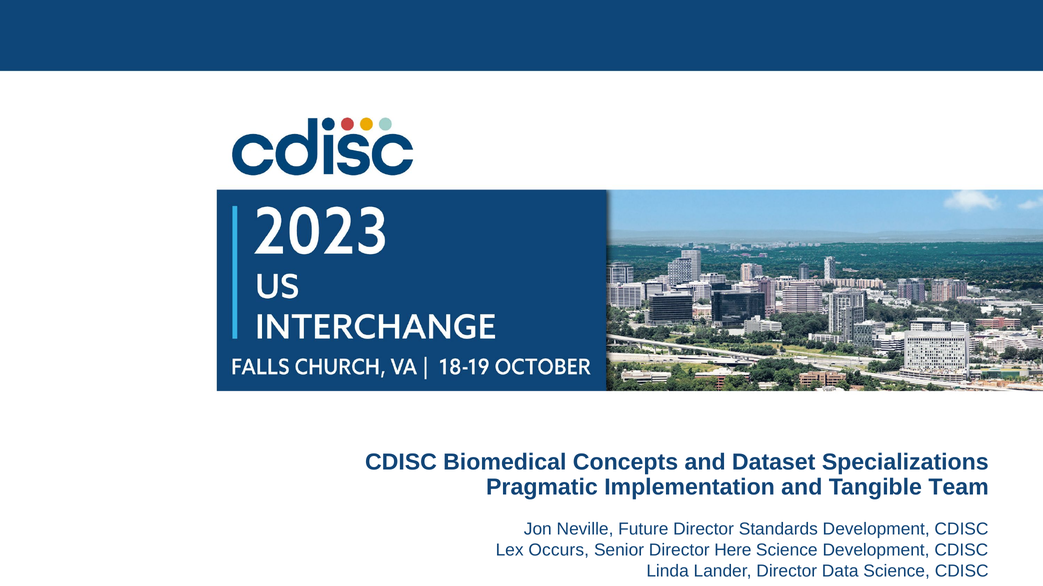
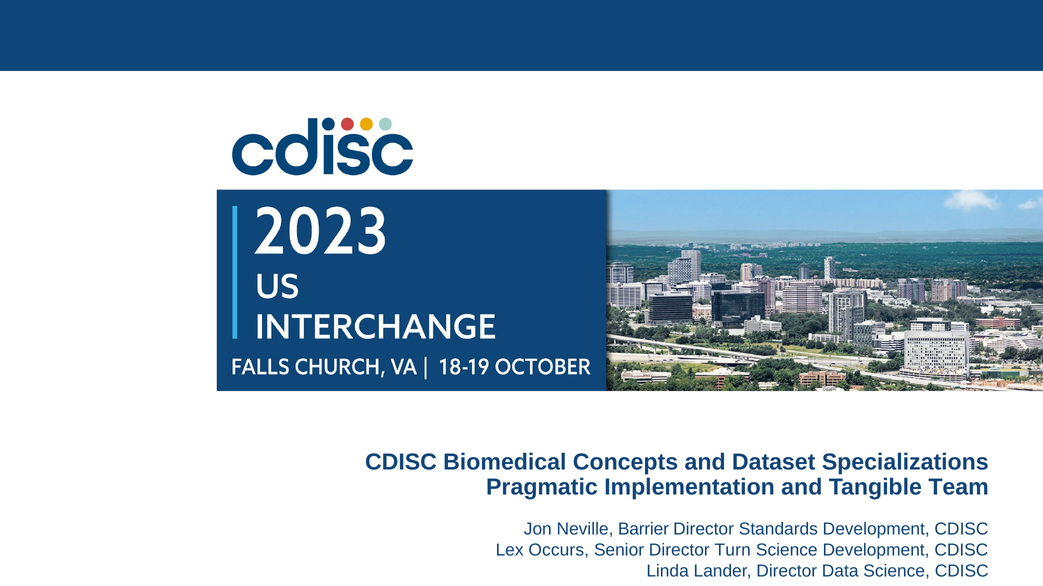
Future: Future -> Barrier
Here: Here -> Turn
